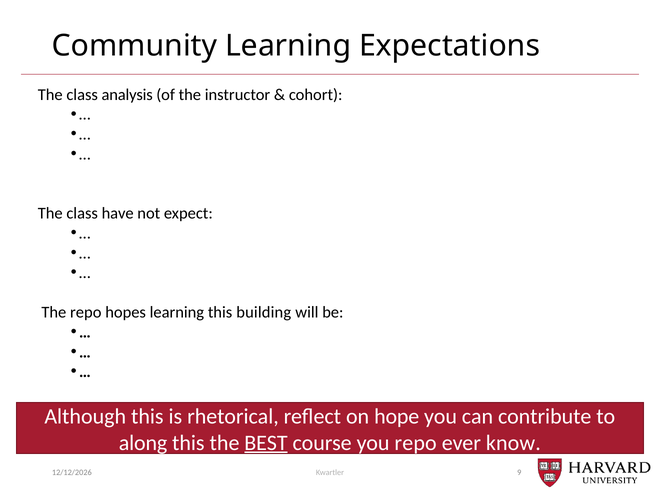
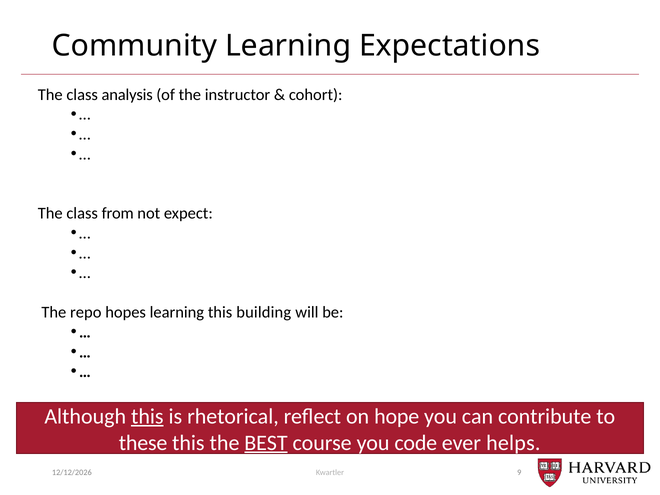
have: have -> from
this at (147, 416) underline: none -> present
along: along -> these
you repo: repo -> code
know: know -> helps
